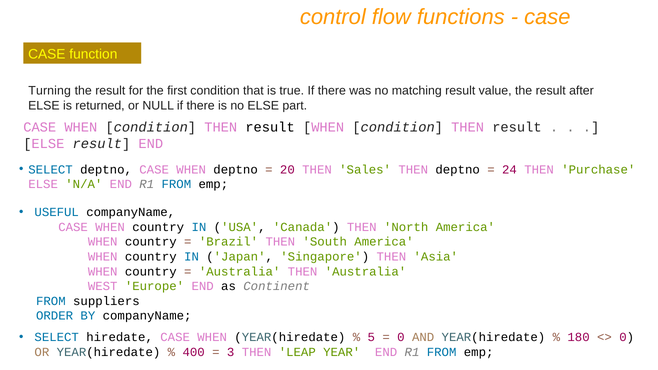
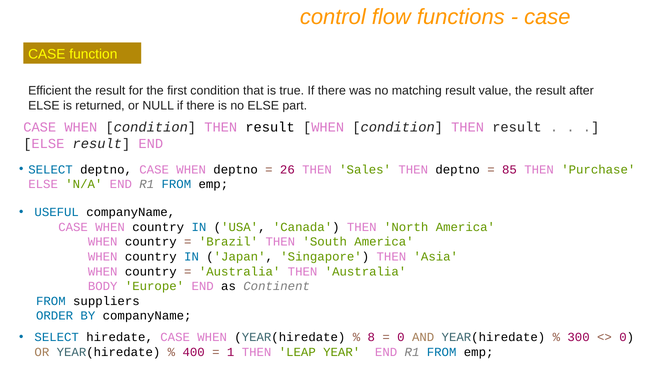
Turning: Turning -> Efficient
20: 20 -> 26
24: 24 -> 85
WEST: WEST -> BODY
5: 5 -> 8
180: 180 -> 300
3: 3 -> 1
